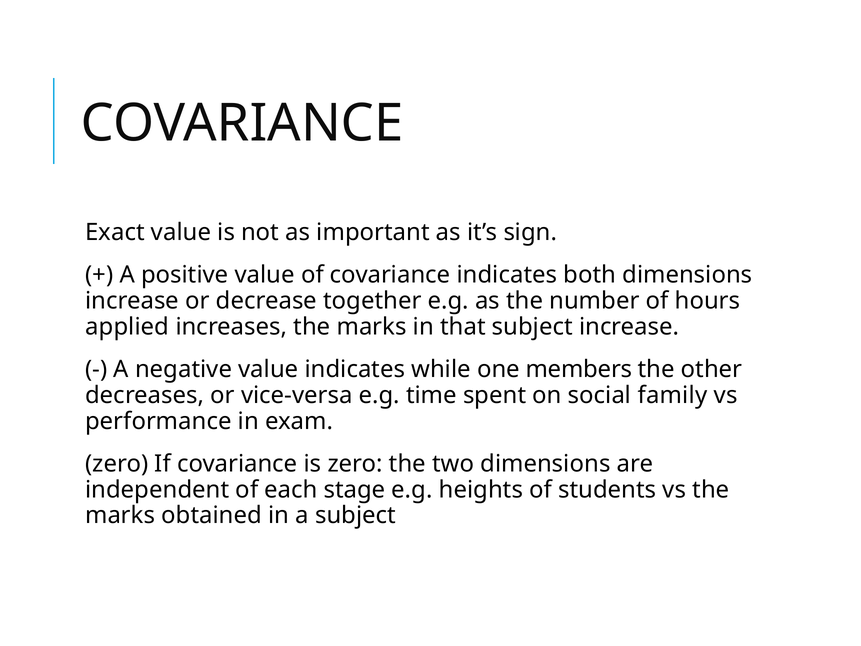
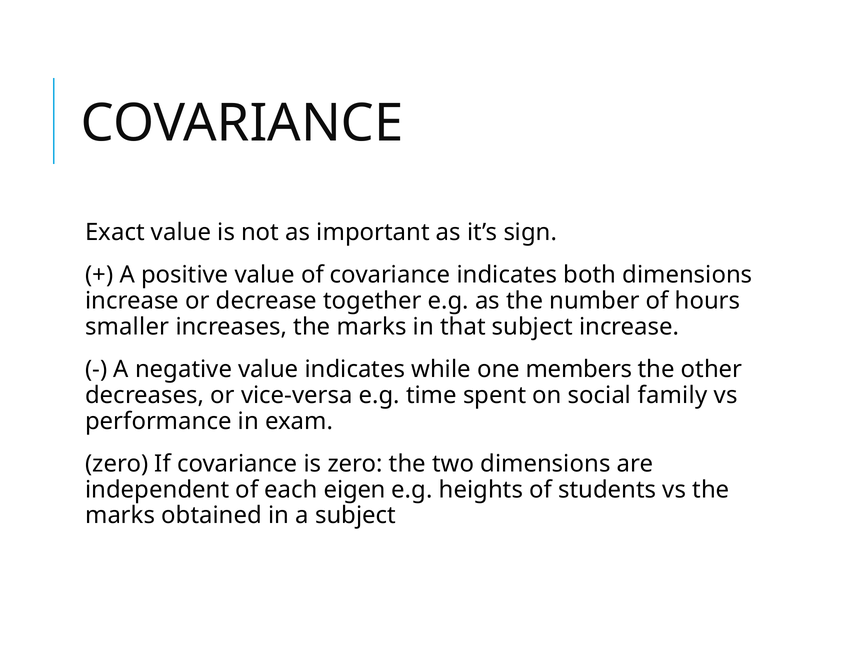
applied: applied -> smaller
stage: stage -> eigen
